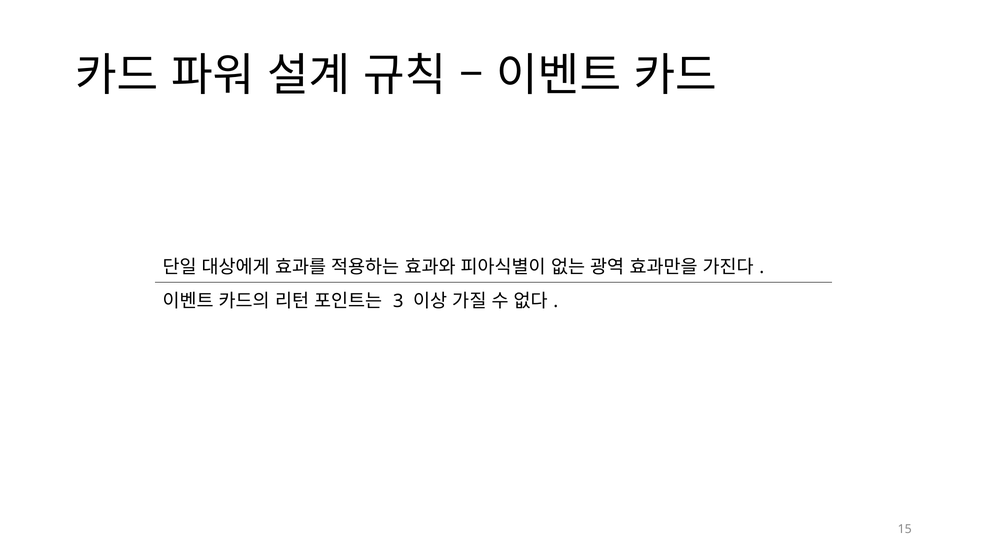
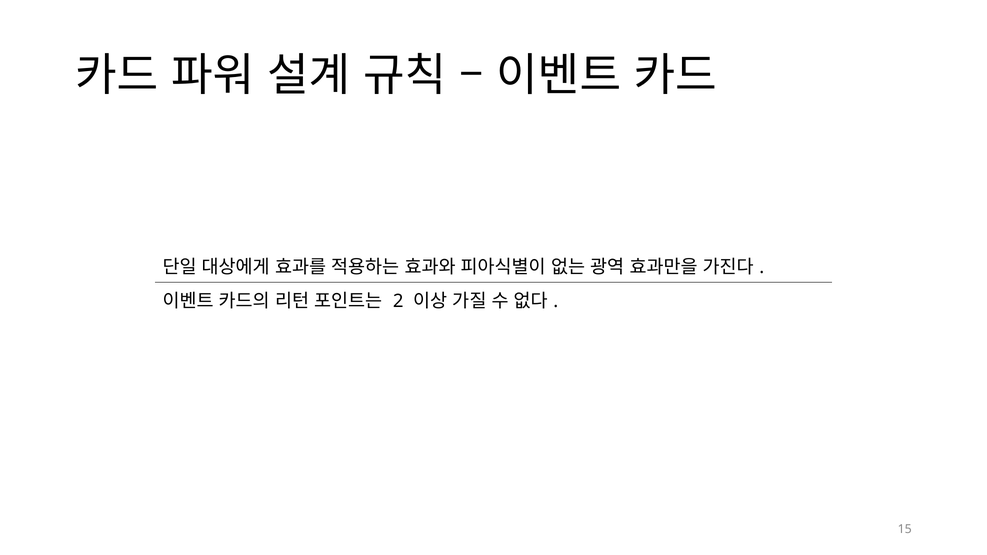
3: 3 -> 2
